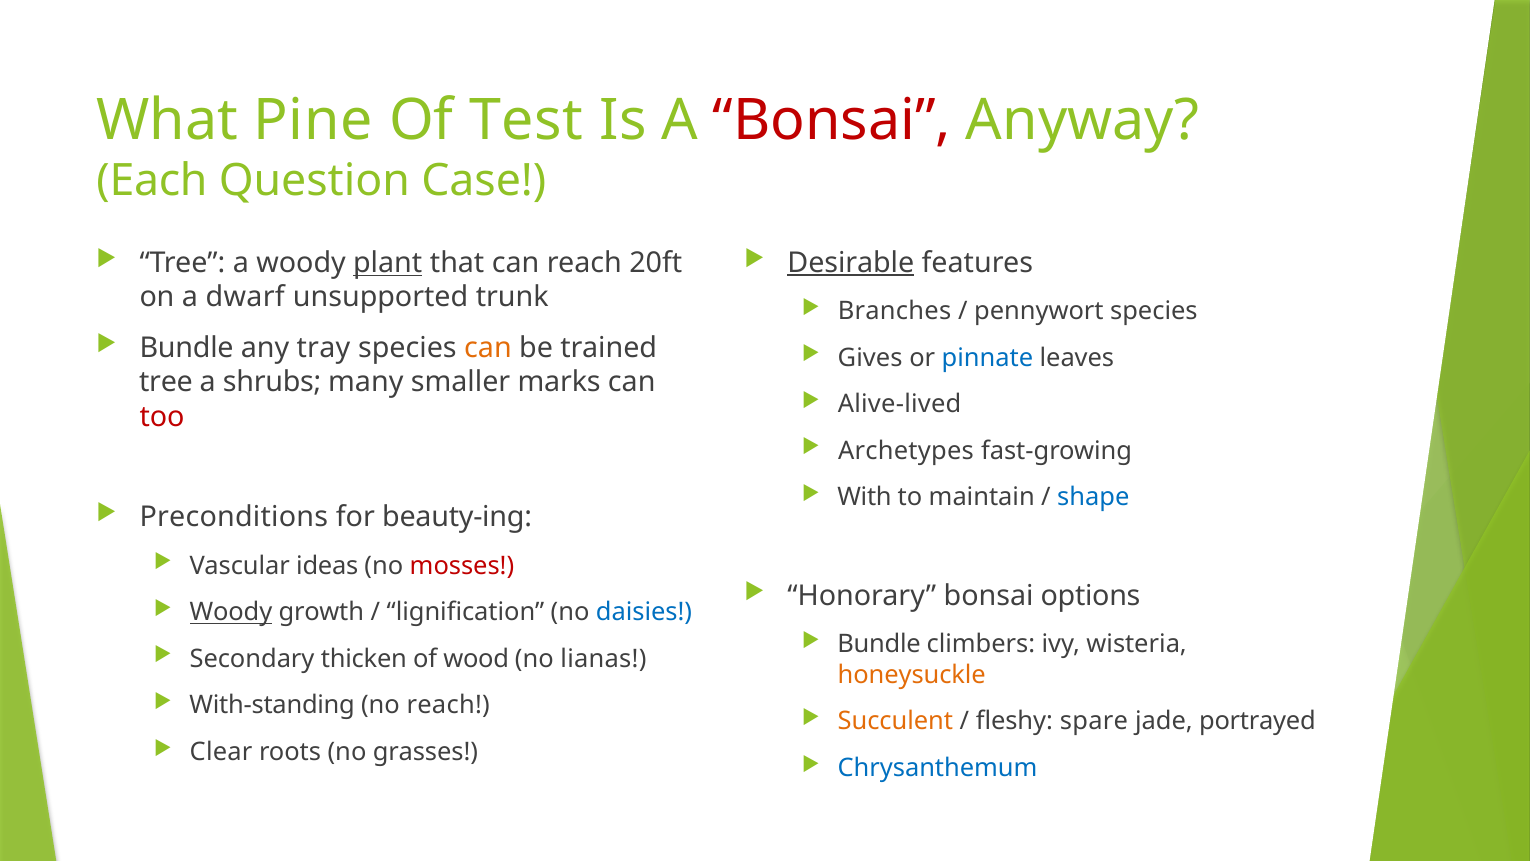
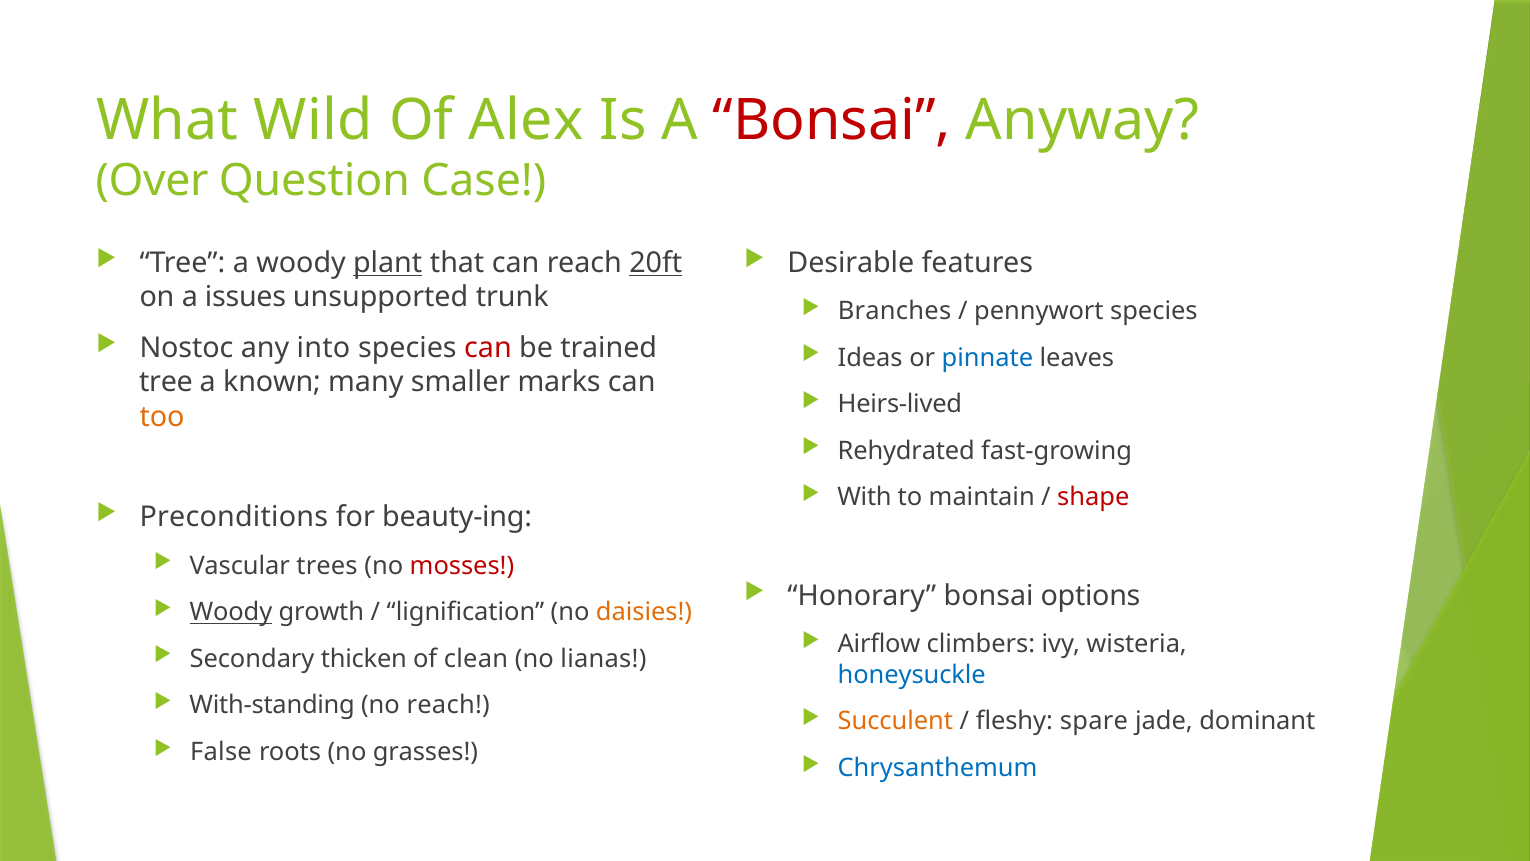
Pine: Pine -> Wild
Test: Test -> Alex
Each: Each -> Over
20ft underline: none -> present
Desirable underline: present -> none
dwarf: dwarf -> issues
Bundle at (187, 348): Bundle -> Nostoc
tray: tray -> into
can at (488, 348) colour: orange -> red
Gives: Gives -> Ideas
shrubs: shrubs -> known
Alive-lived: Alive-lived -> Heirs-lived
too colour: red -> orange
Archetypes: Archetypes -> Rehydrated
shape colour: blue -> red
ideas: ideas -> trees
daisies colour: blue -> orange
Bundle at (879, 644): Bundle -> Airflow
wood: wood -> clean
honeysuckle colour: orange -> blue
portrayed: portrayed -> dominant
Clear: Clear -> False
